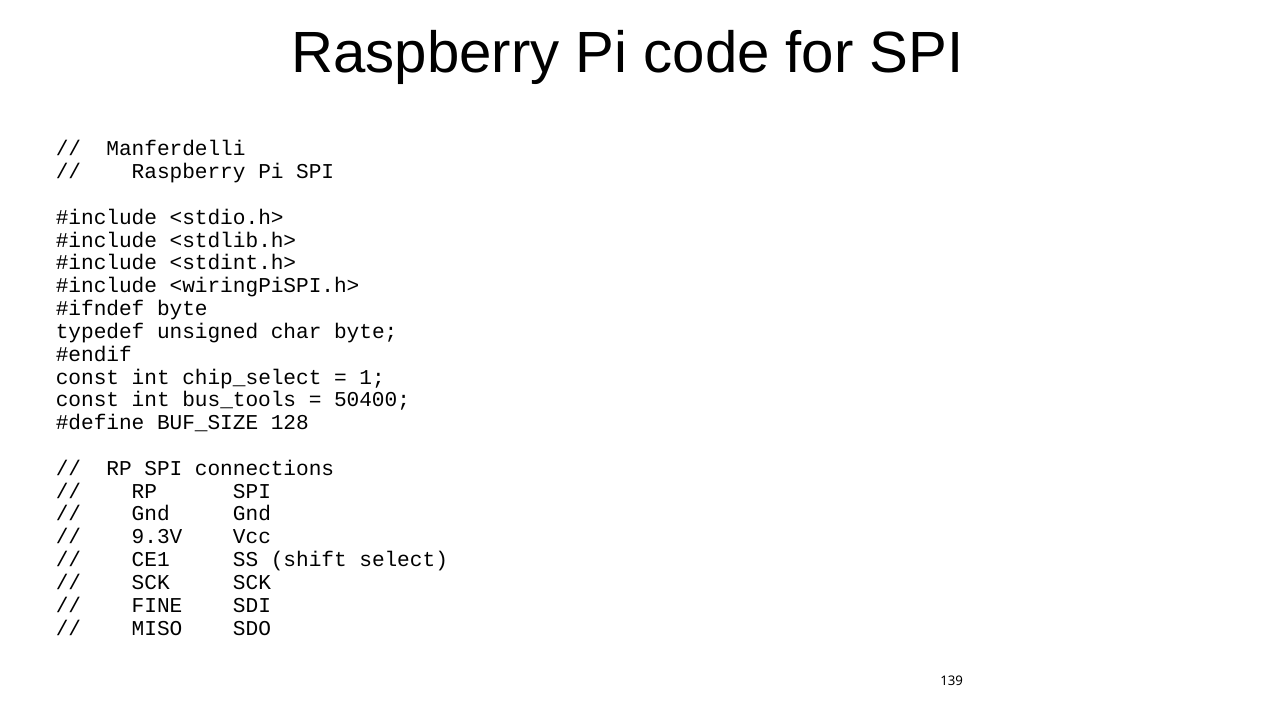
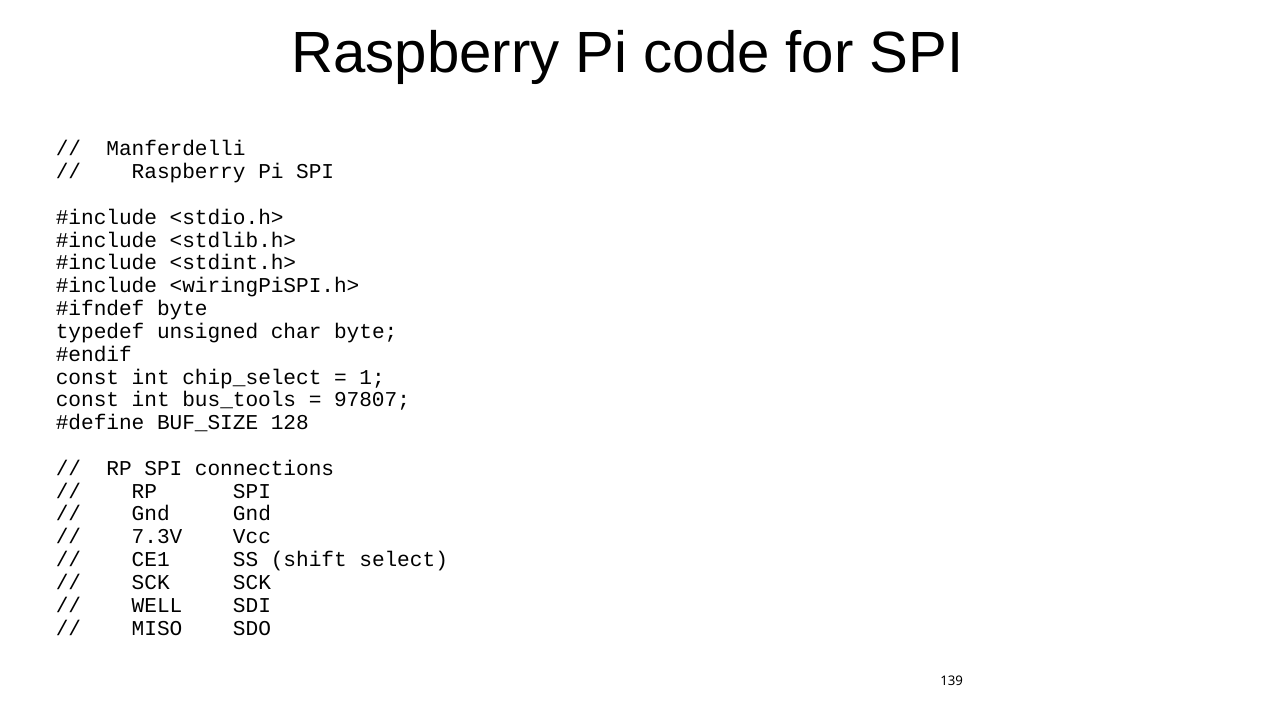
50400: 50400 -> 97807
9.3V: 9.3V -> 7.3V
FINE: FINE -> WELL
